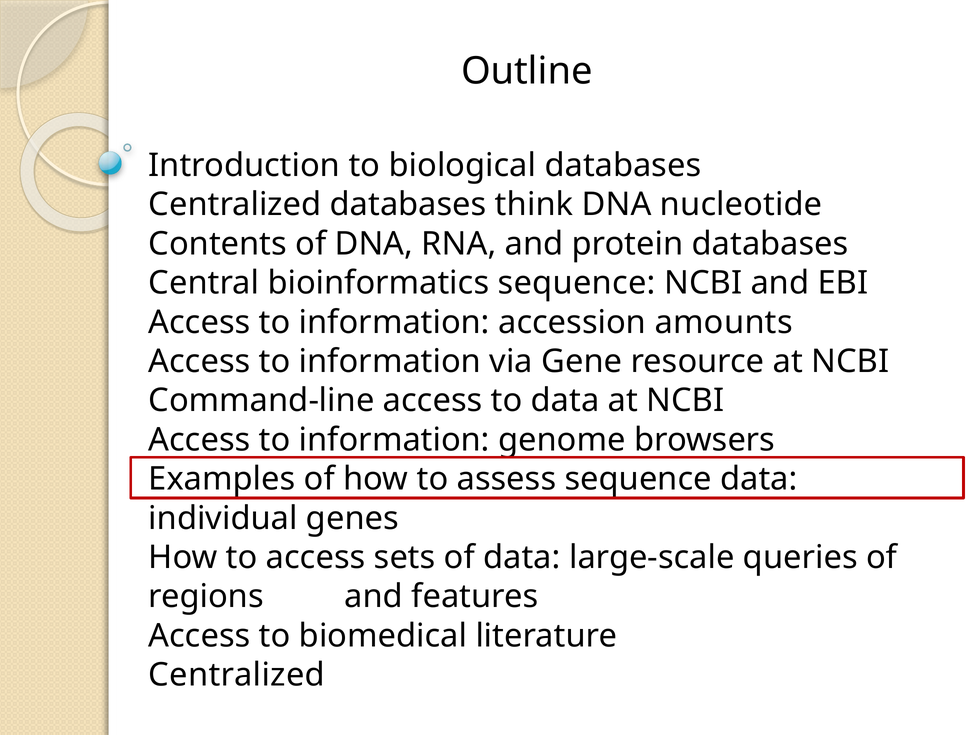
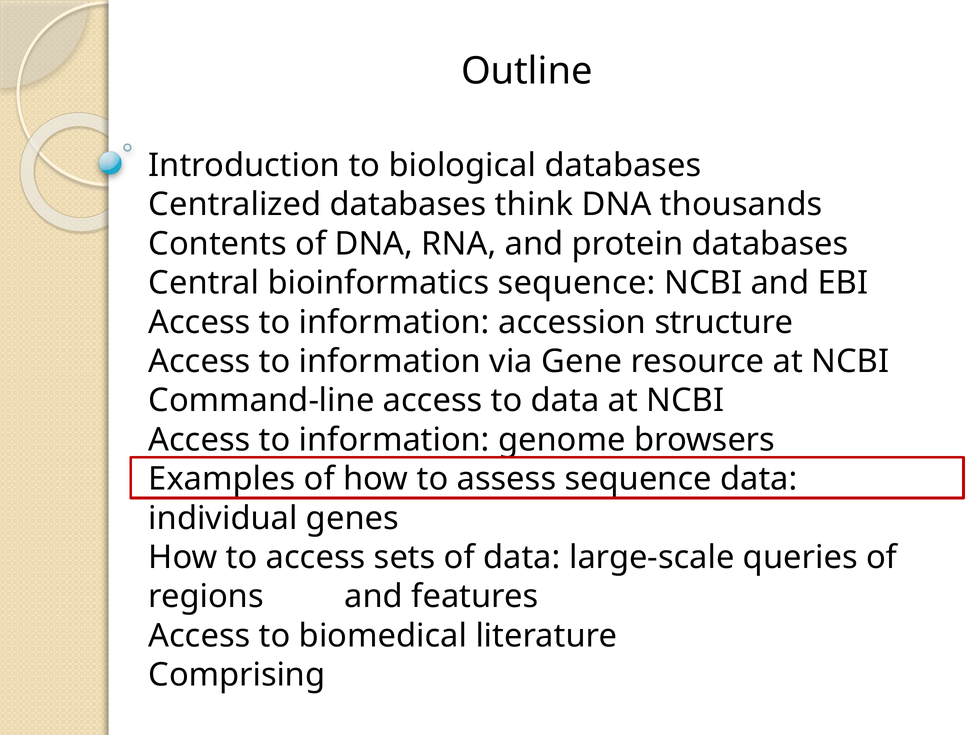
nucleotide: nucleotide -> thousands
amounts: amounts -> structure
Centralized at (237, 675): Centralized -> Comprising
